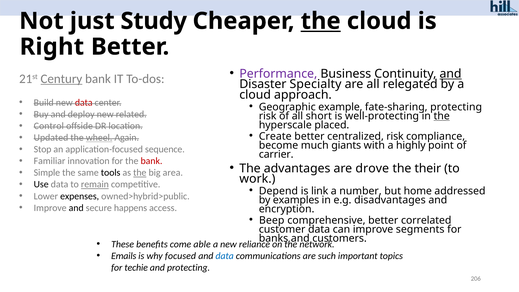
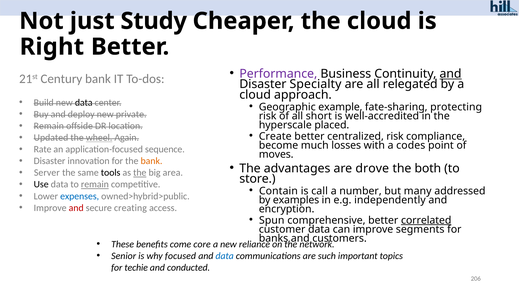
the at (321, 21) underline: present -> none
Century underline: present -> none
data at (84, 103) colour: red -> black
related: related -> private
well-protecting: well-protecting -> well-accredited
the at (442, 116) underline: present -> none
Control at (49, 126): Control -> Remain
giants: giants -> losses
highly: highly -> codes
Stop: Stop -> Rate
carrier: carrier -> moves
Familiar at (50, 161): Familiar -> Disaster
bank at (152, 161) colour: red -> orange
their: their -> both
Simple: Simple -> Server
work: work -> store
Depend: Depend -> Contain
link: link -> call
home: home -> many
expenses colour: black -> blue
disadvantages: disadvantages -> independently
and at (76, 208) colour: black -> red
happens: happens -> creating
Beep: Beep -> Spun
correlated underline: none -> present
able: able -> core
Emails: Emails -> Senior
and protecting: protecting -> conducted
